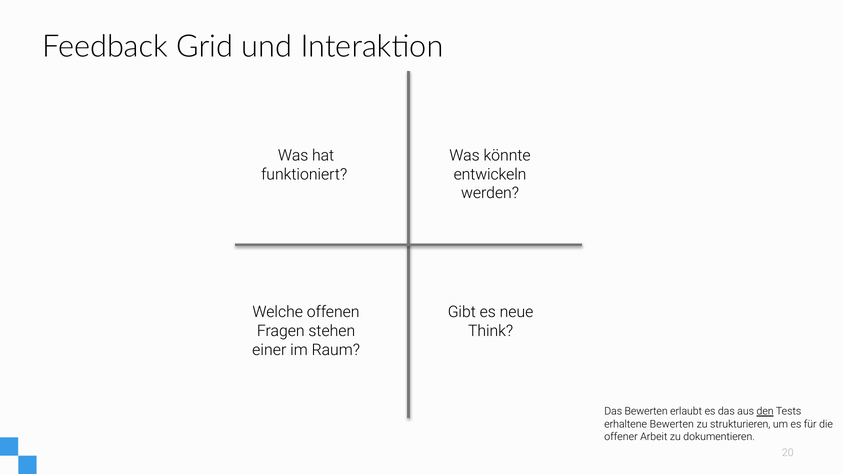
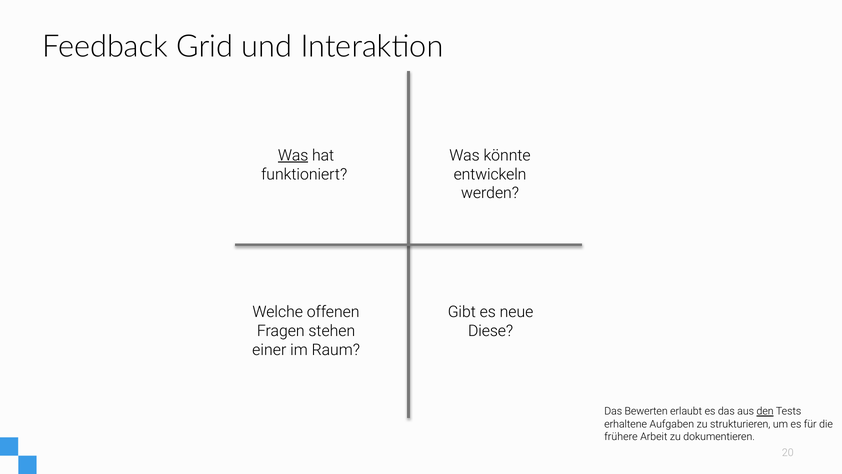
Was at (293, 155) underline: none -> present
Think: Think -> Diese
erhaltene Bewerten: Bewerten -> Aufgaben
offener: offener -> frühere
